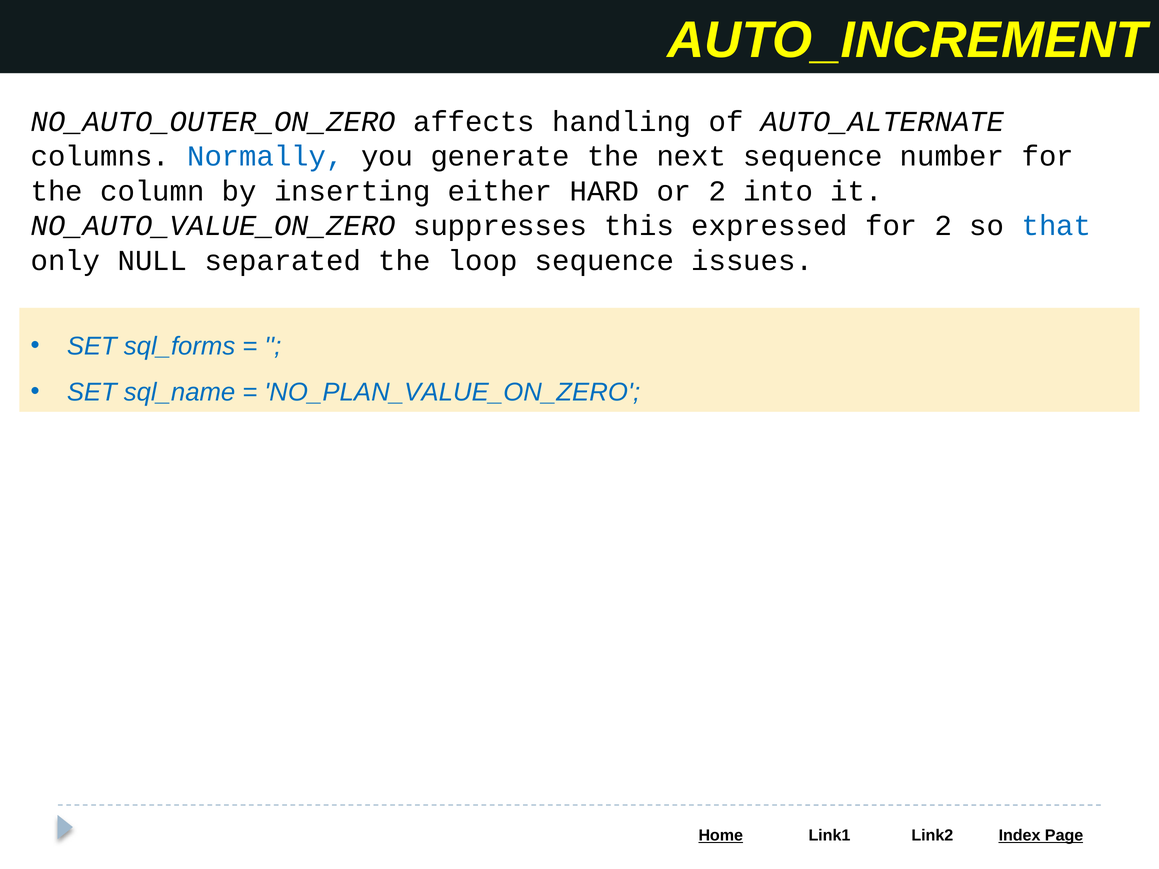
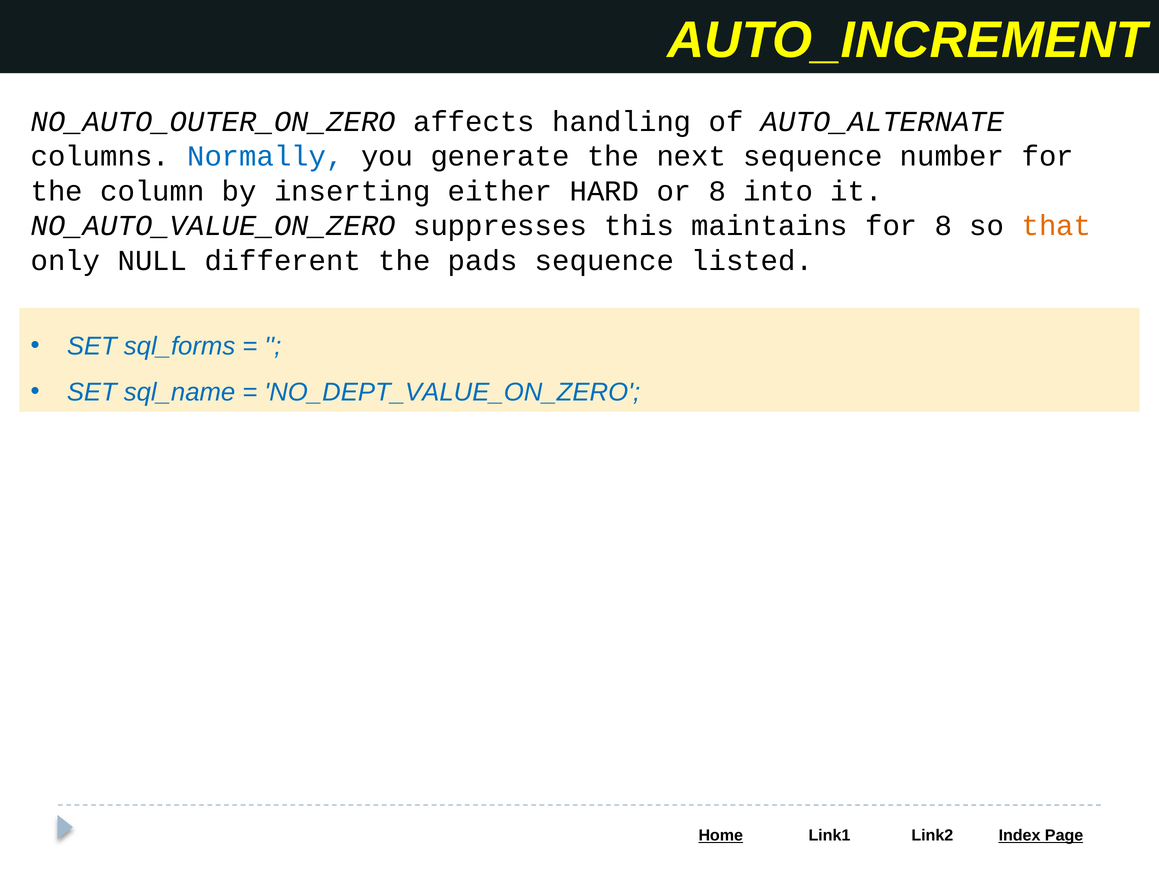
or 2: 2 -> 8
expressed: expressed -> maintains
for 2: 2 -> 8
that colour: blue -> orange
separated: separated -> different
loop: loop -> pads
issues: issues -> listed
NO_PLAN_VALUE_ON_ZERO: NO_PLAN_VALUE_ON_ZERO -> NO_DEPT_VALUE_ON_ZERO
